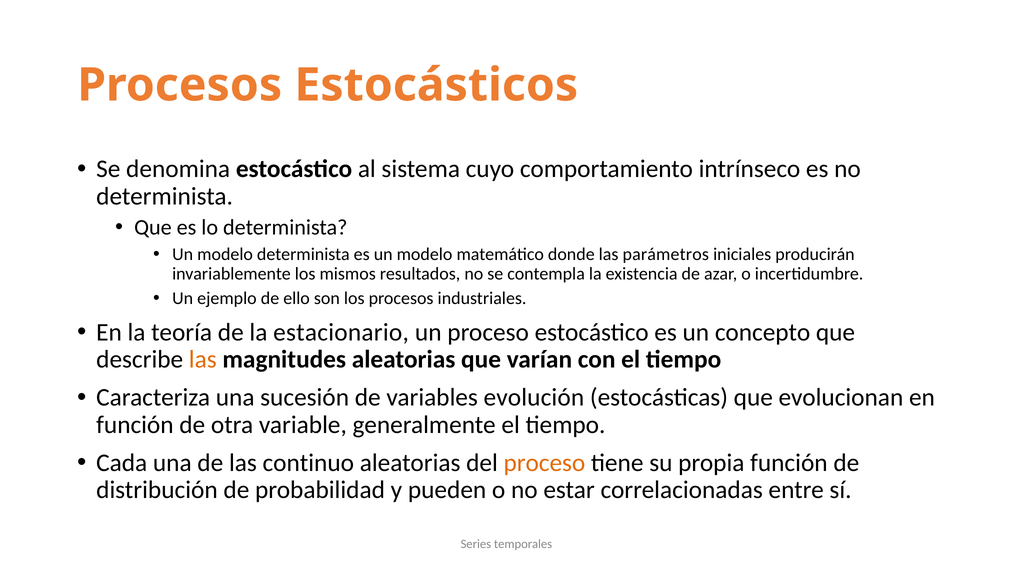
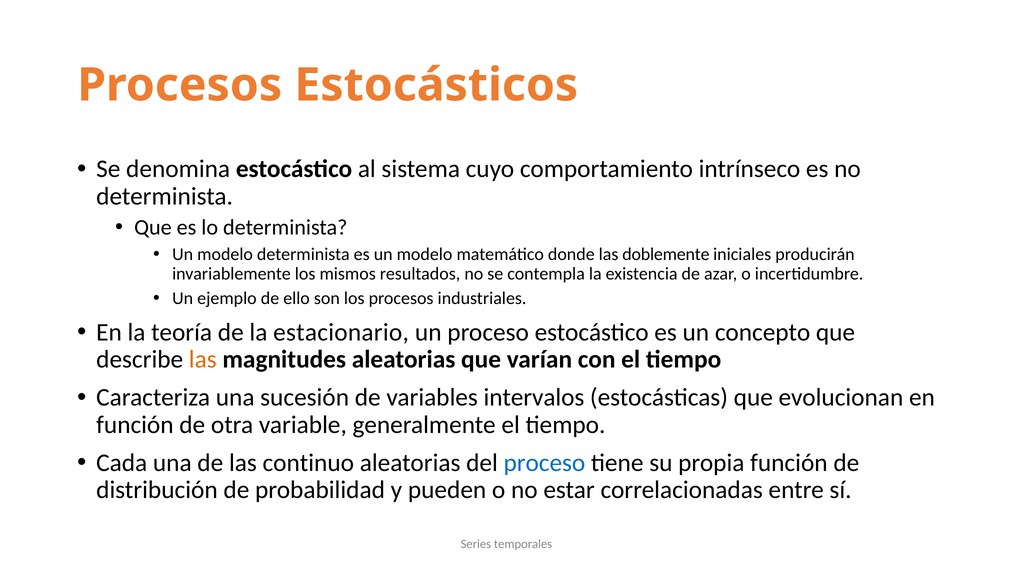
parámetros: parámetros -> doblemente
evolución: evolución -> intervalos
proceso at (544, 463) colour: orange -> blue
